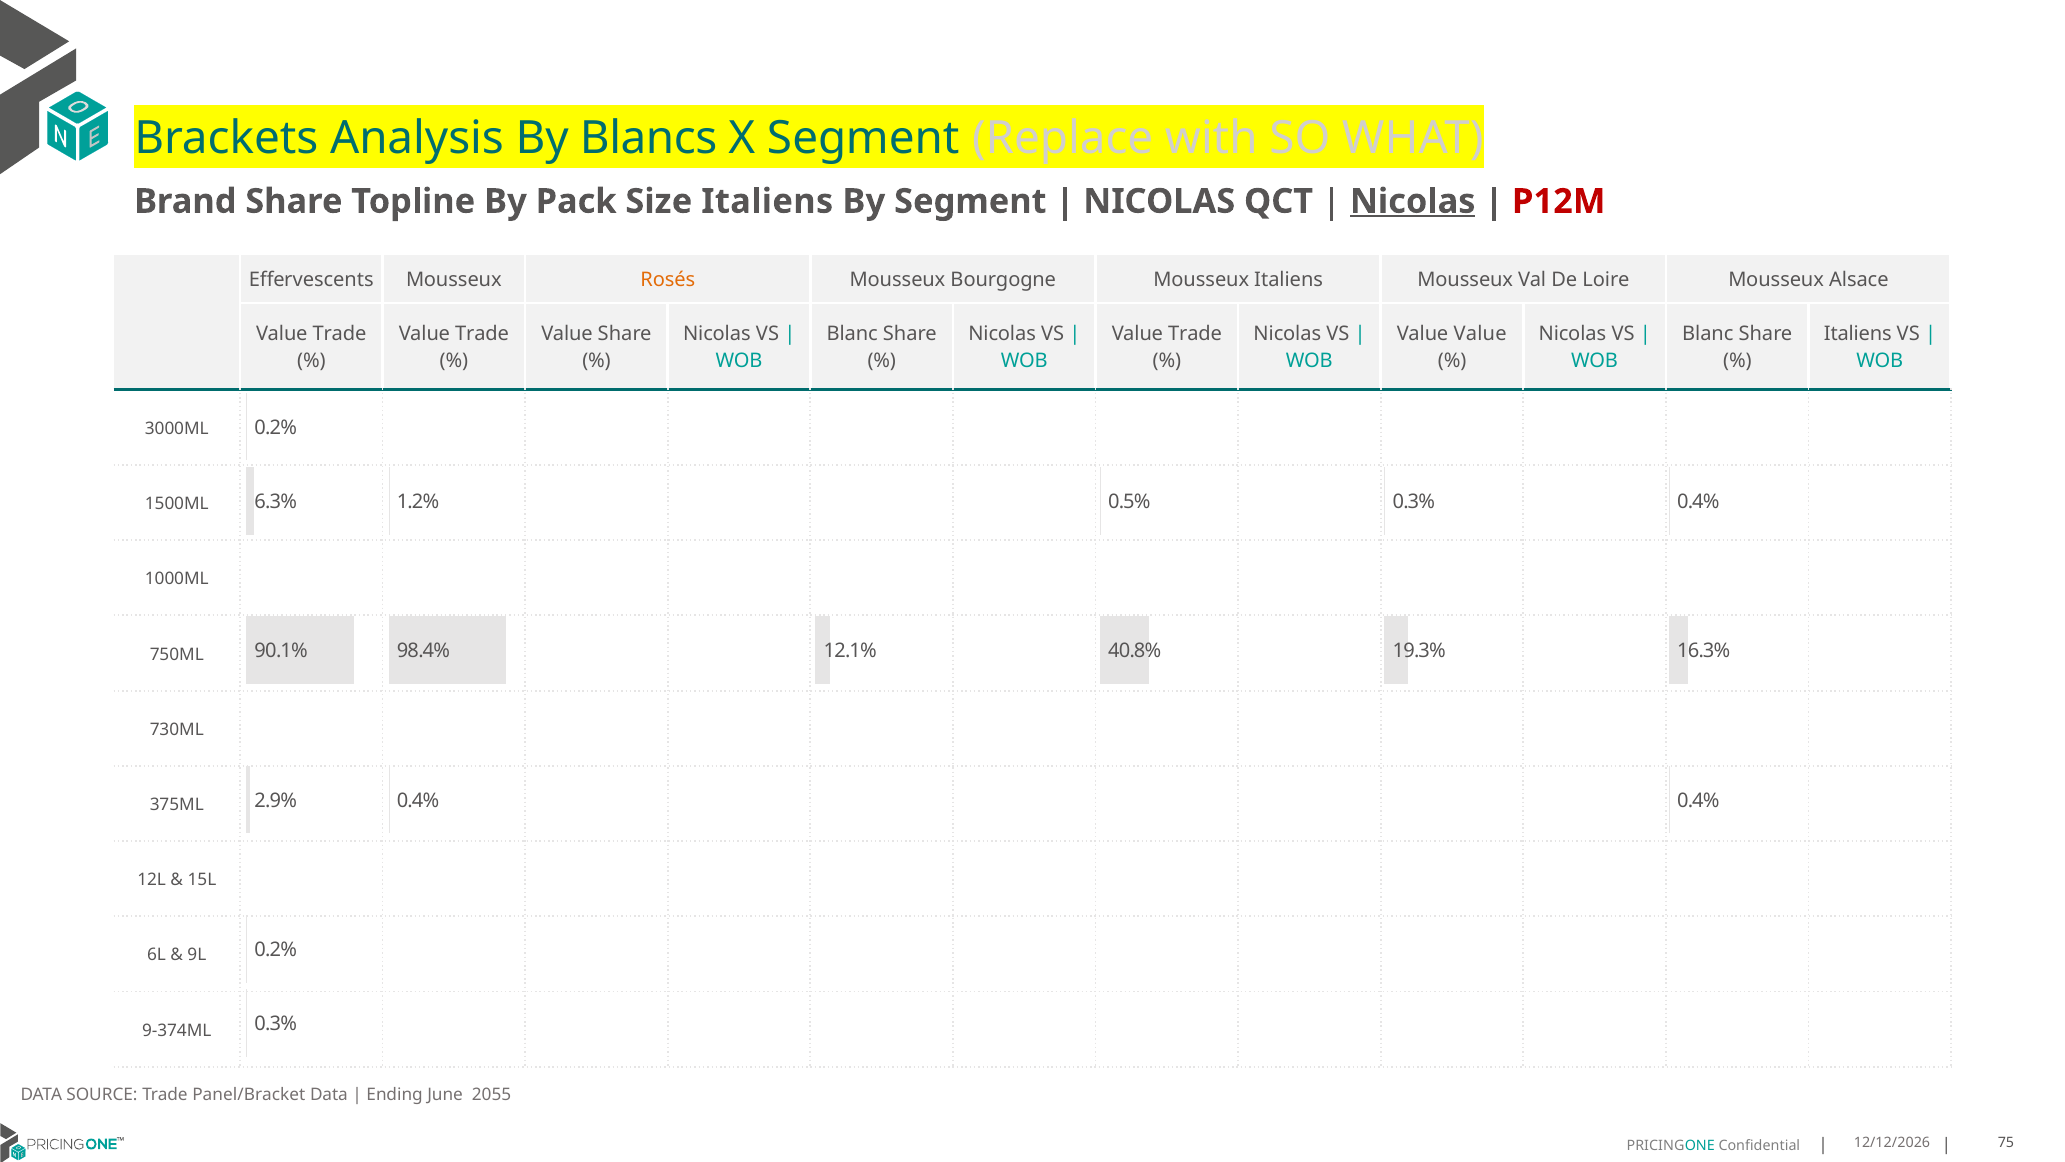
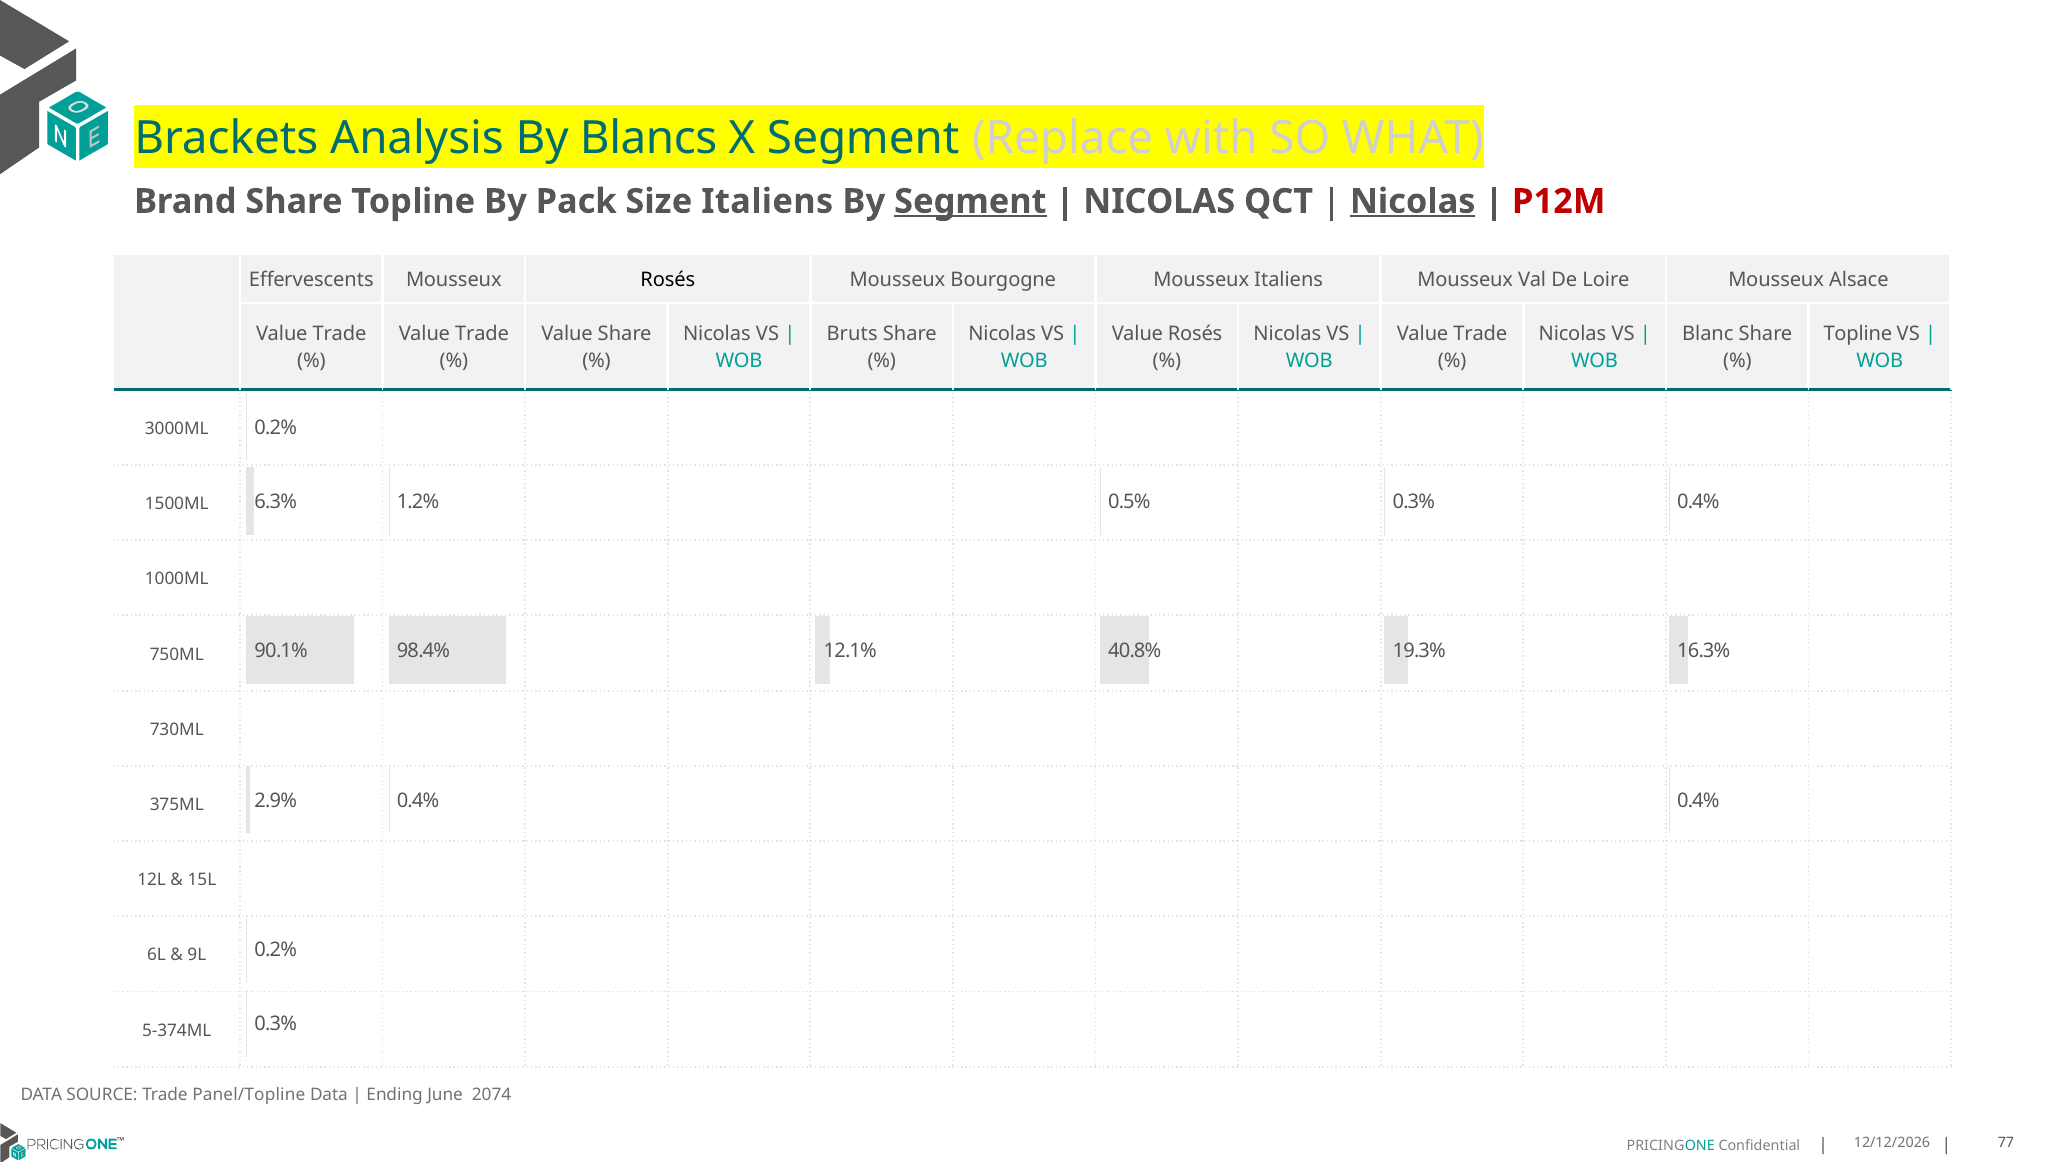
Segment at (970, 201) underline: none -> present
Rosés at (668, 279) colour: orange -> black
Blanc at (852, 334): Blanc -> Bruts
Trade at (1195, 334): Trade -> Rosés
Value at (1480, 334): Value -> Trade
Italiens at (1858, 334): Italiens -> Topline
9-374ML: 9-374ML -> 5-374ML
Panel/Bracket: Panel/Bracket -> Panel/Topline
2055: 2055 -> 2074
75: 75 -> 77
